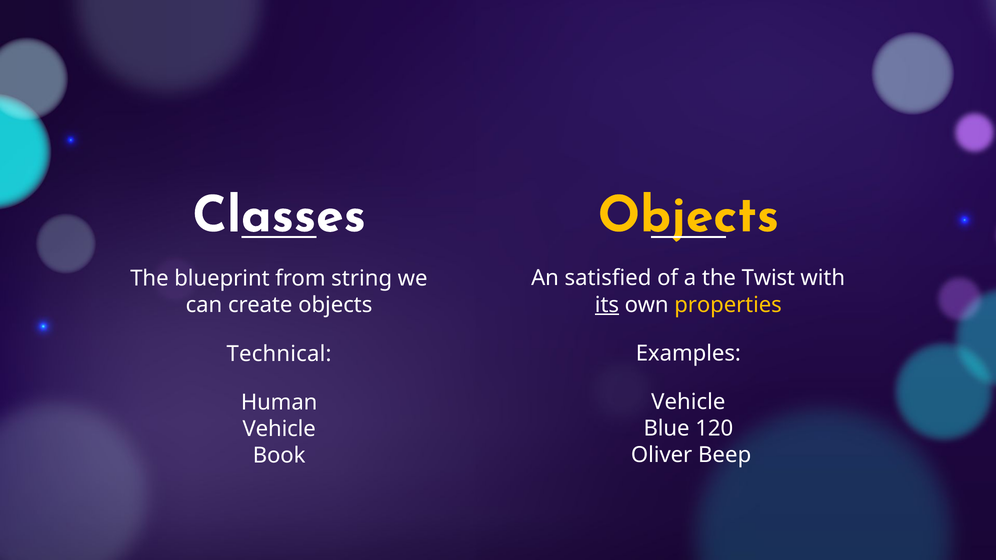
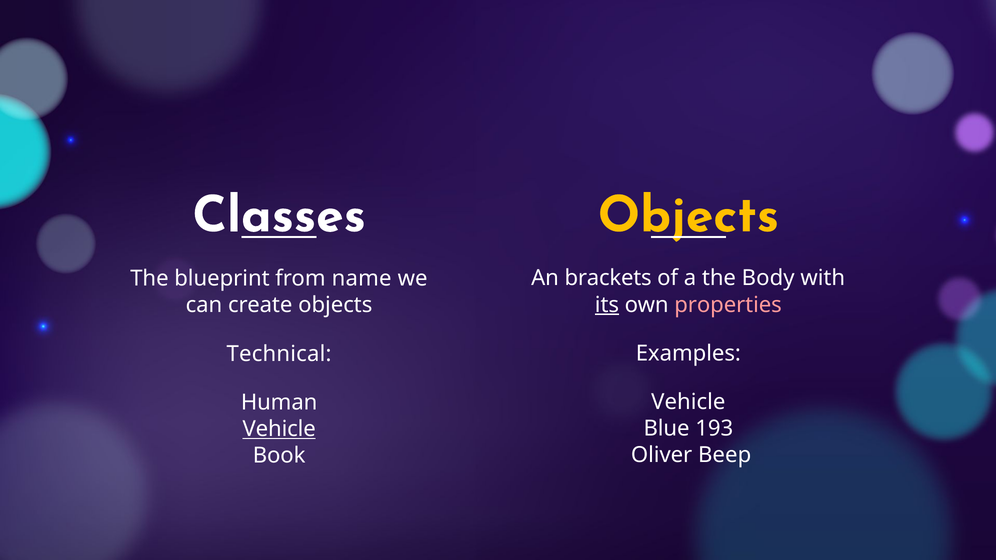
satisfied: satisfied -> brackets
Twist: Twist -> Body
string: string -> name
properties colour: yellow -> pink
120: 120 -> 193
Vehicle at (279, 429) underline: none -> present
